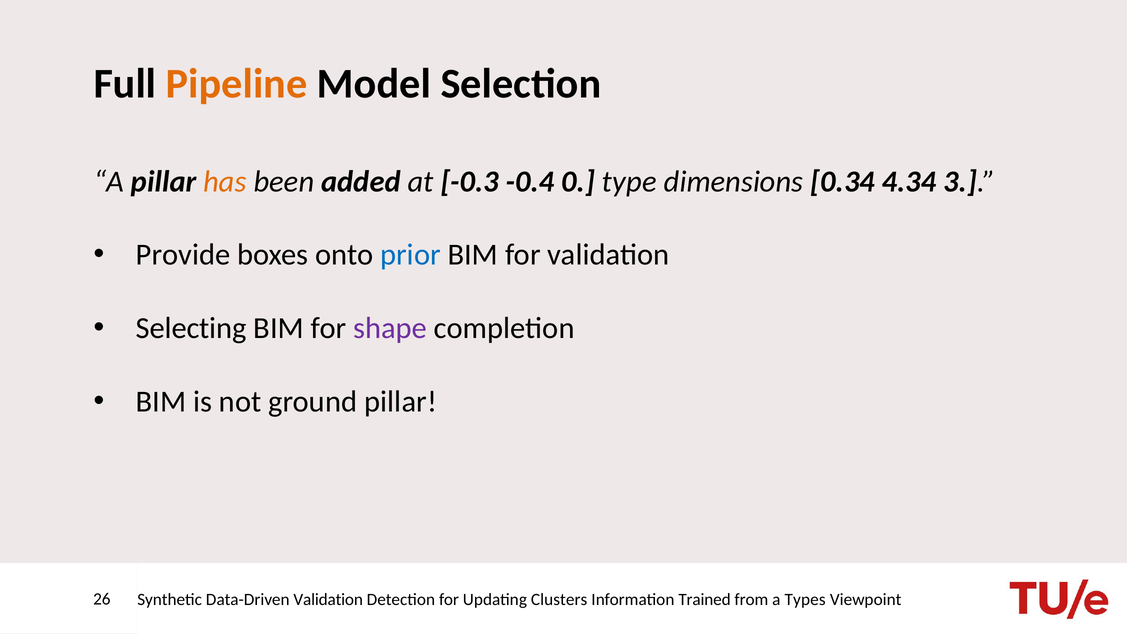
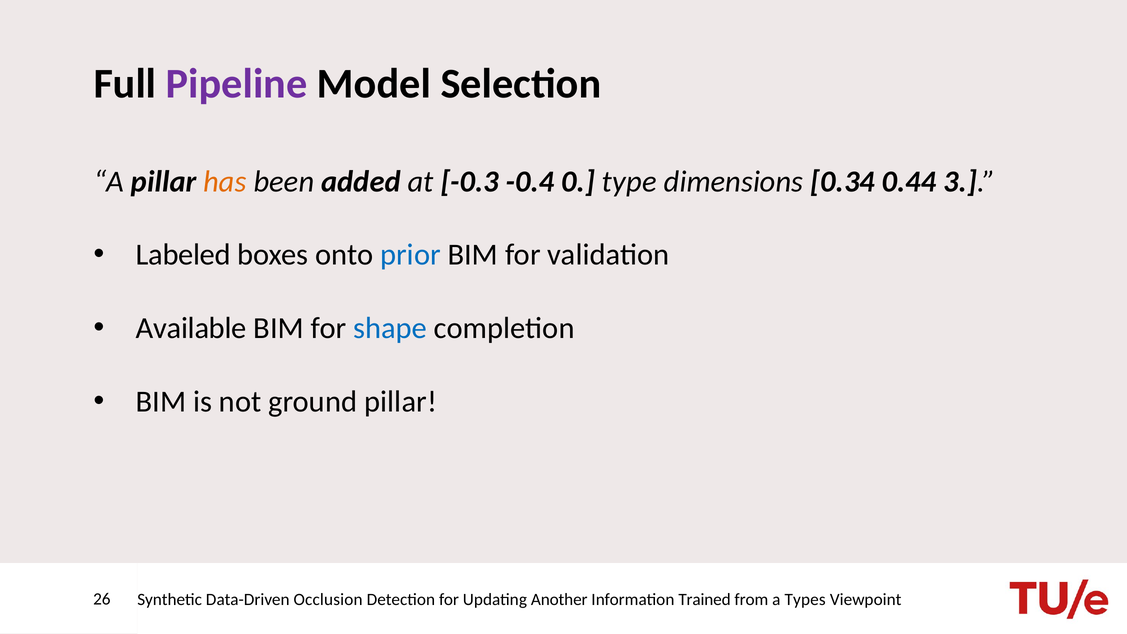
Pipeline colour: orange -> purple
4.34: 4.34 -> 0.44
Provide: Provide -> Labeled
Selecting: Selecting -> Available
shape colour: purple -> blue
Data-Driven Validation: Validation -> Occlusion
Clusters: Clusters -> Another
